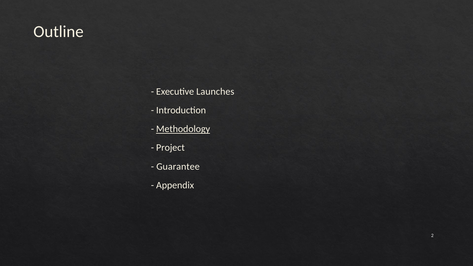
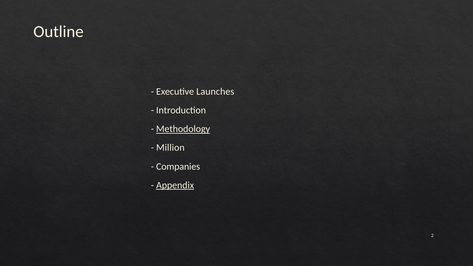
Project: Project -> Million
Guarantee: Guarantee -> Companies
Appendix underline: none -> present
